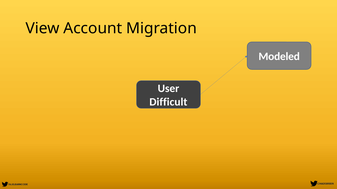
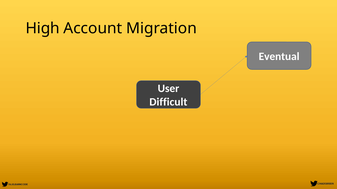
View: View -> High
Modeled: Modeled -> Eventual
